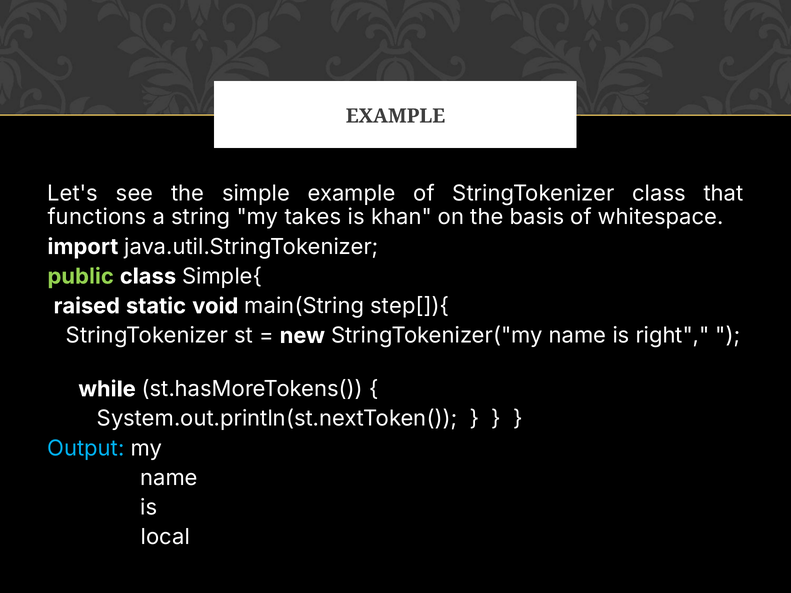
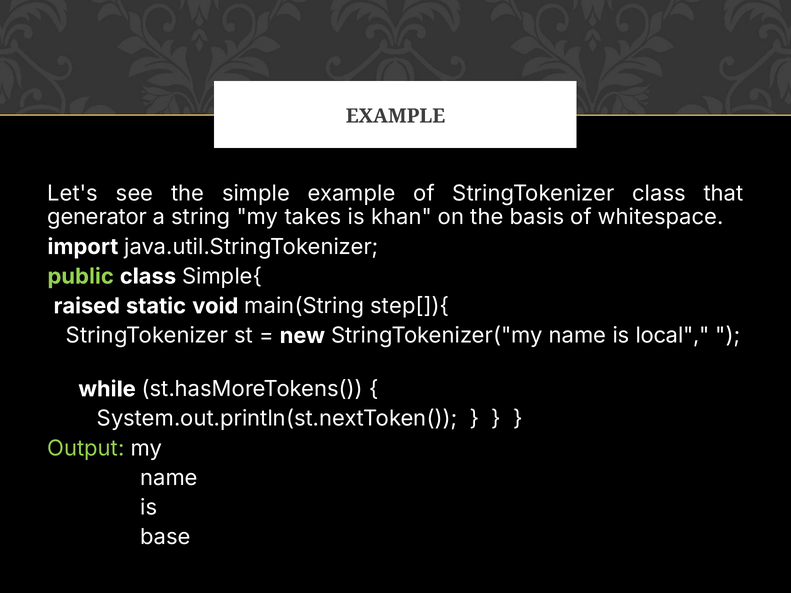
functions: functions -> generator
right: right -> local
Output colour: light blue -> light green
local: local -> base
